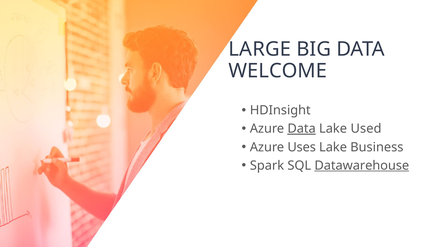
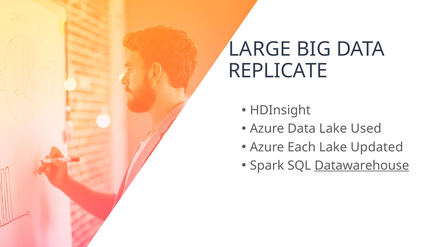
WELCOME: WELCOME -> REPLICATE
Data at (302, 129) underline: present -> none
Uses: Uses -> Each
Business: Business -> Updated
